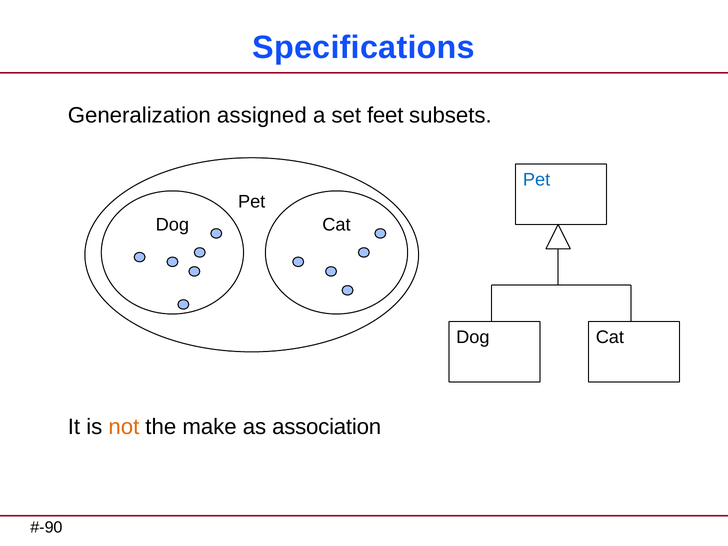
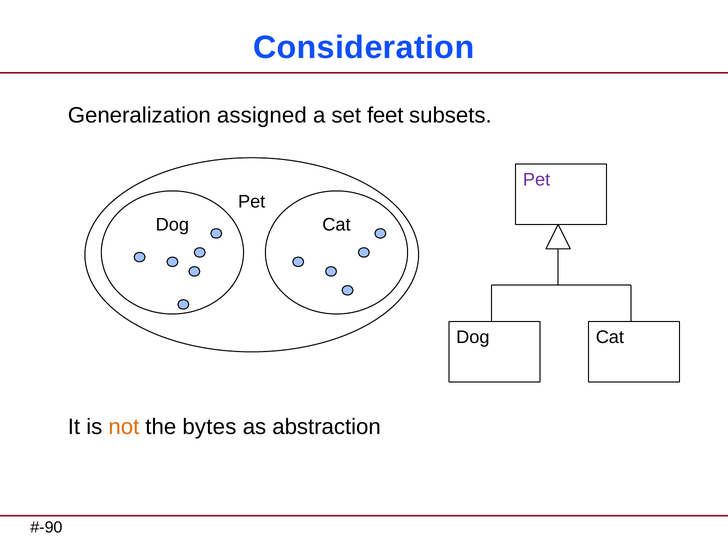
Specifications: Specifications -> Consideration
Pet at (537, 180) colour: blue -> purple
make: make -> bytes
association: association -> abstraction
